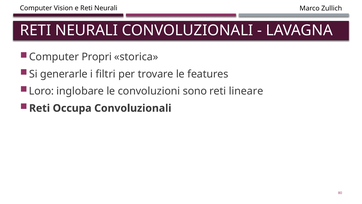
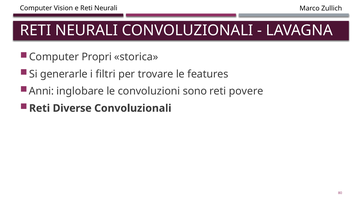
Loro: Loro -> Anni
lineare: lineare -> povere
Occupa: Occupa -> Diverse
